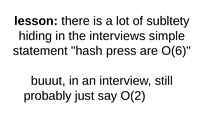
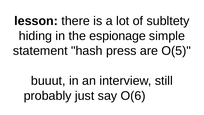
interviews: interviews -> espionage
O(6: O(6 -> O(5
O(2: O(2 -> O(6
